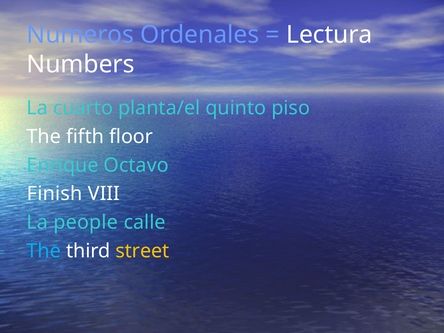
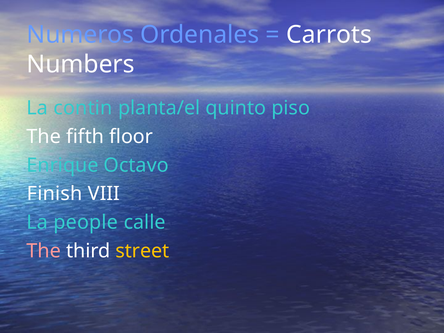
Lectura: Lectura -> Carrots
cuarto: cuarto -> contin
The at (44, 251) colour: light blue -> pink
